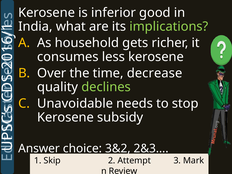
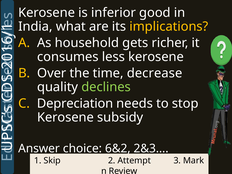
implications colour: light green -> yellow
Unavoidable: Unavoidable -> Depreciation
3&2: 3&2 -> 6&2
